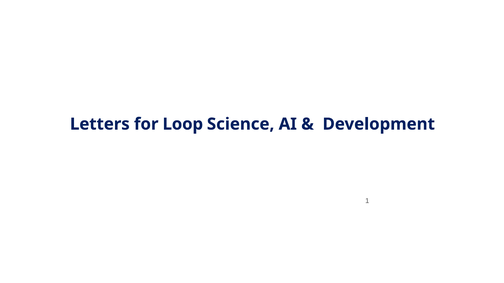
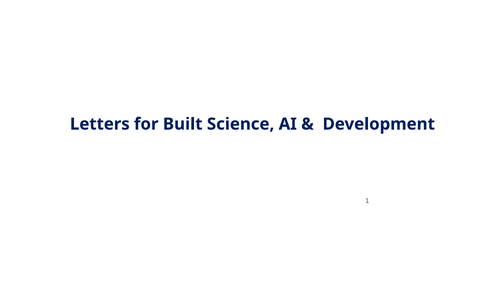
Loop: Loop -> Built
